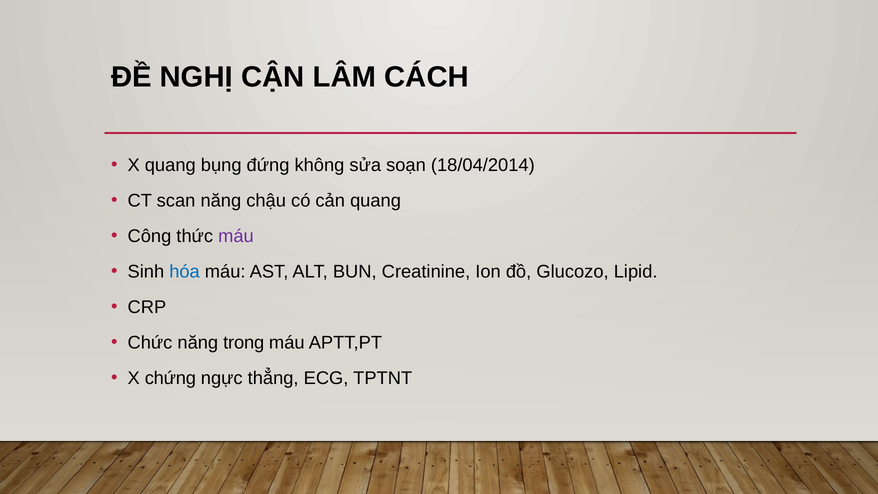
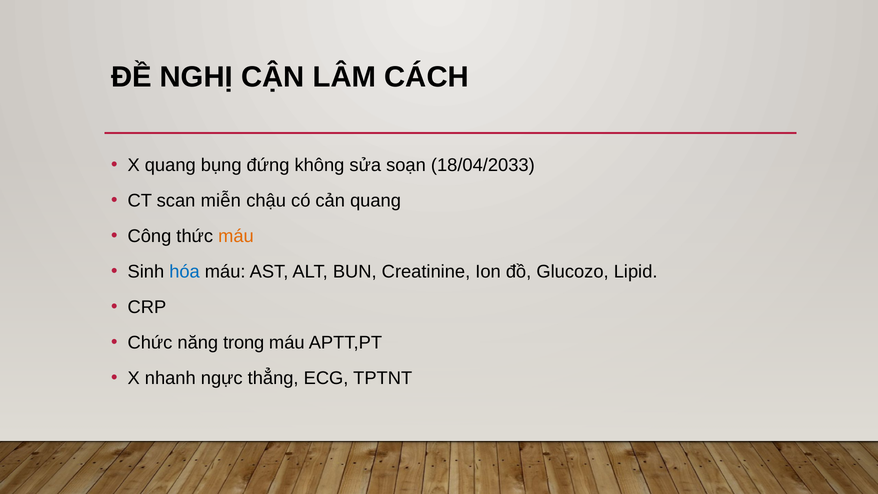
18/04/2014: 18/04/2014 -> 18/04/2033
scan năng: năng -> miễn
máu at (236, 236) colour: purple -> orange
chứng: chứng -> nhanh
